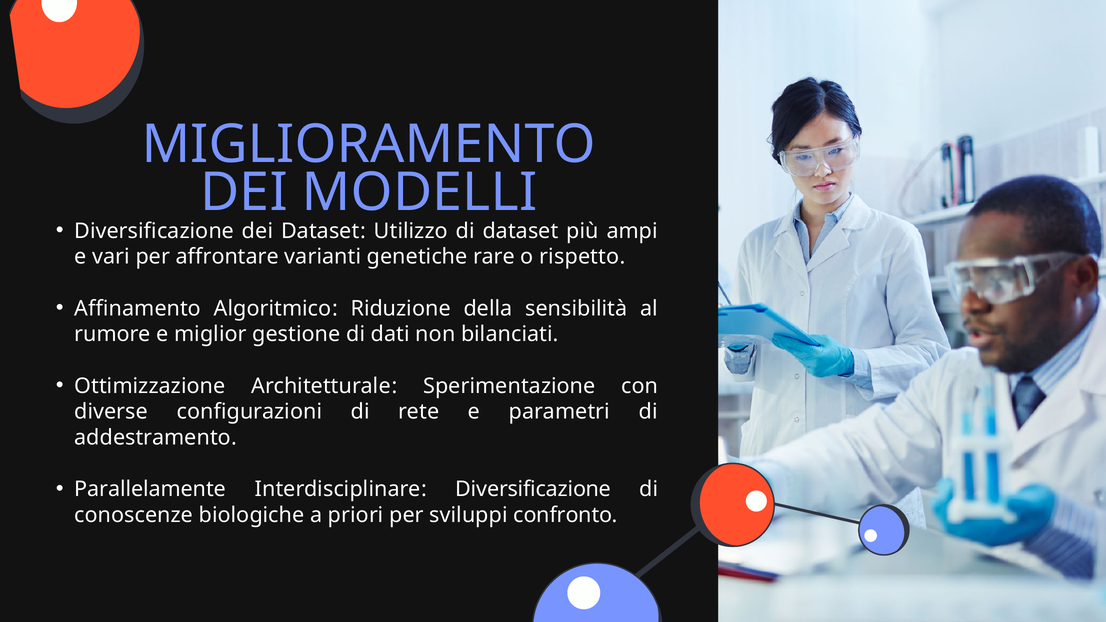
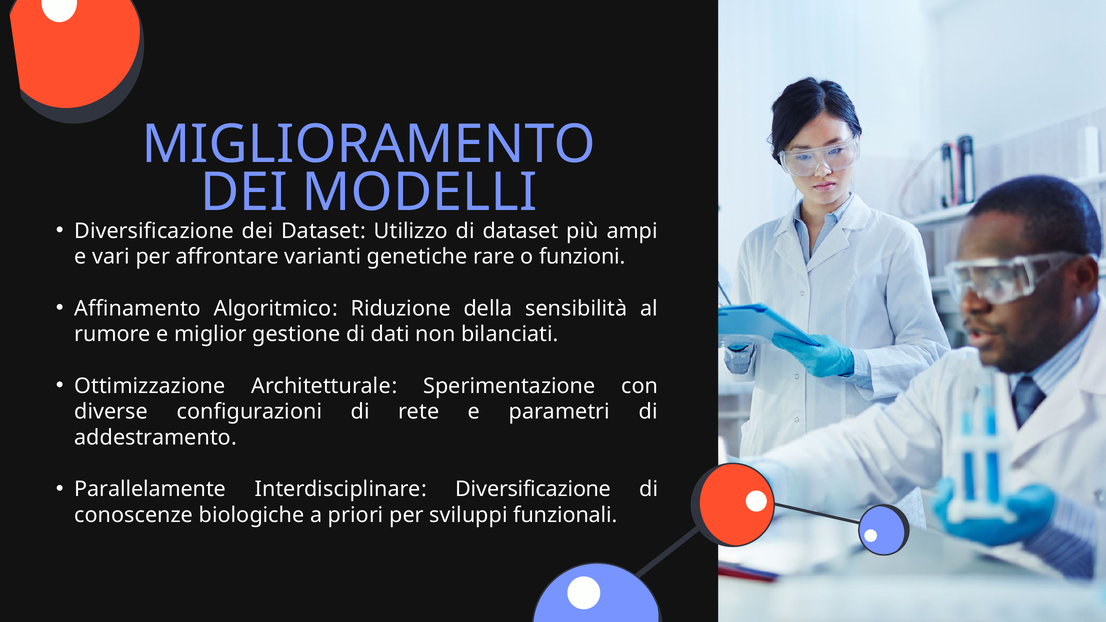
rispetto: rispetto -> funzioni
confronto: confronto -> funzionali
